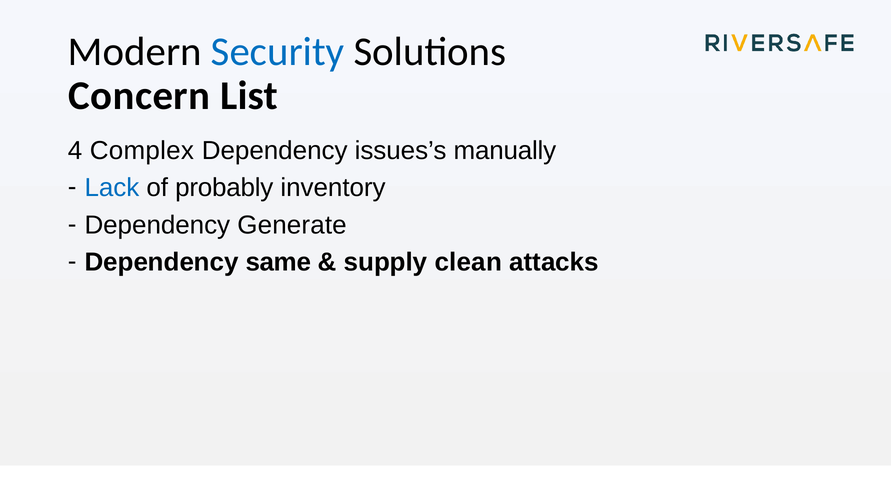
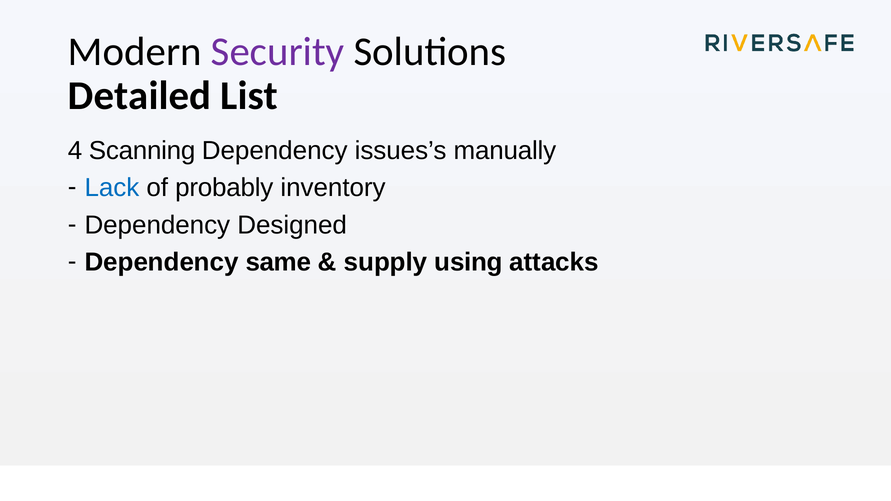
Security colour: blue -> purple
Concern: Concern -> Detailed
Complex: Complex -> Scanning
Generate: Generate -> Designed
clean: clean -> using
